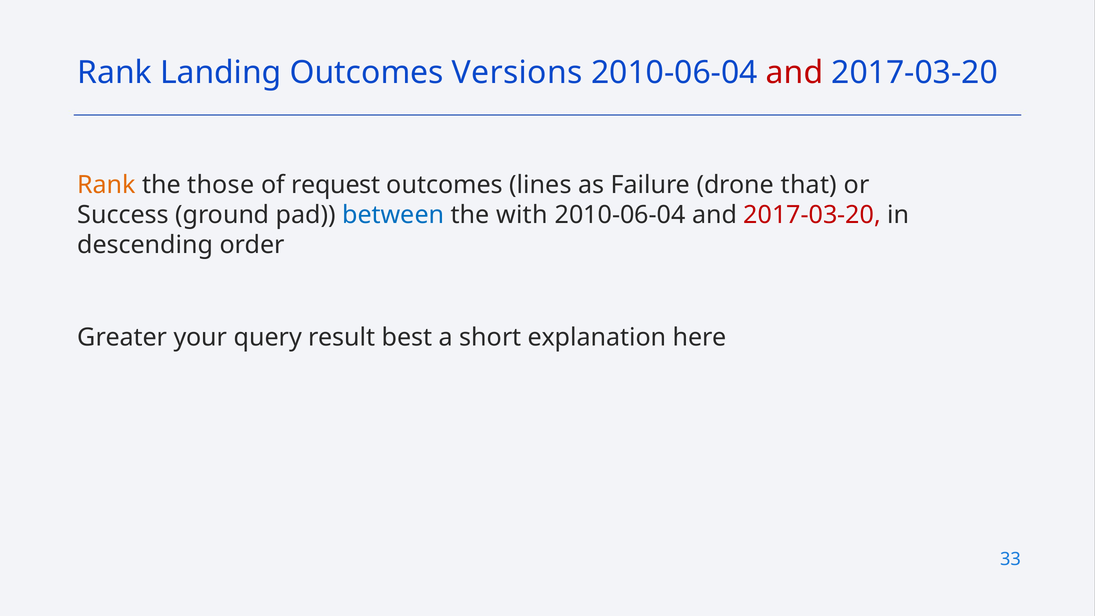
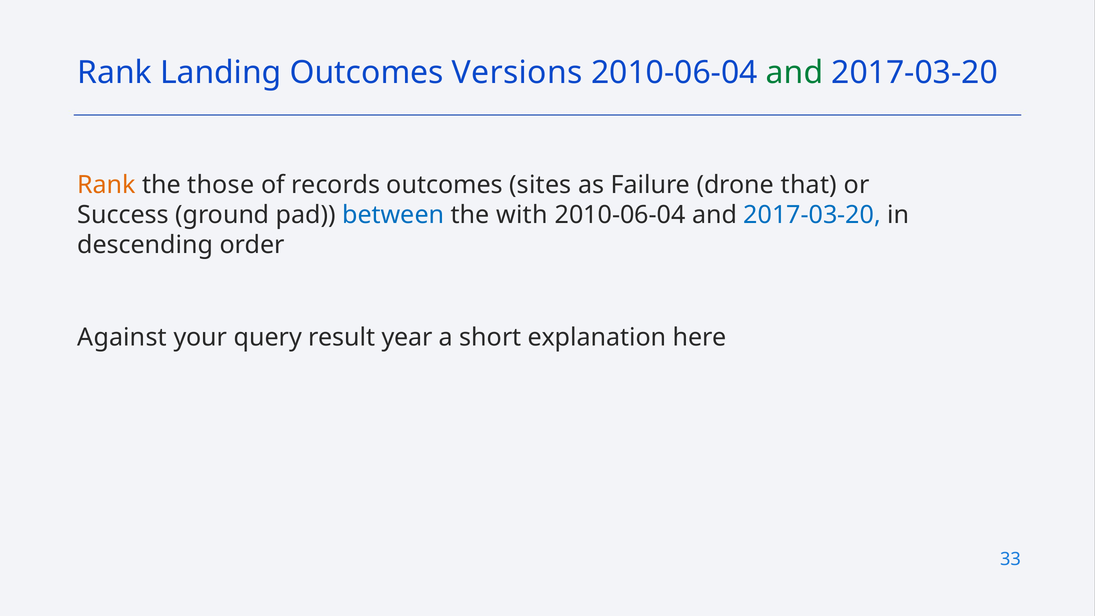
and at (795, 73) colour: red -> green
request: request -> records
lines: lines -> sites
2017-03-20 at (812, 215) colour: red -> blue
Greater: Greater -> Against
best: best -> year
